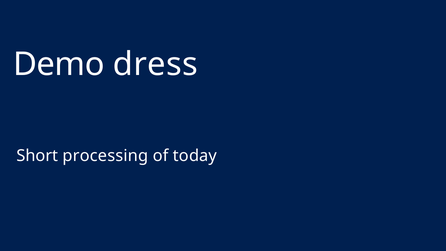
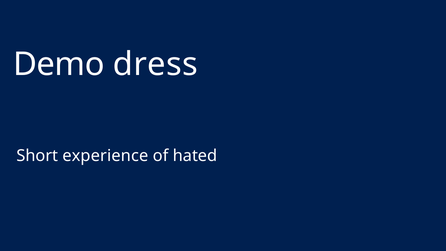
processing: processing -> experience
today: today -> hated
